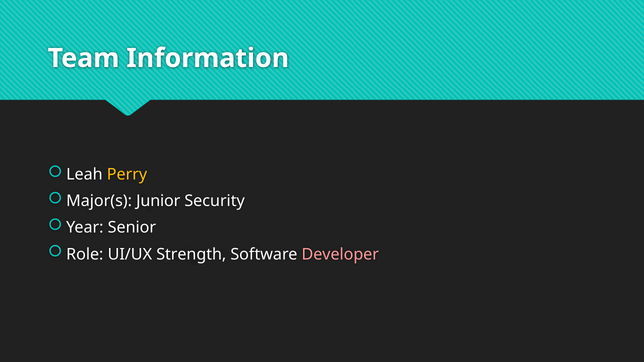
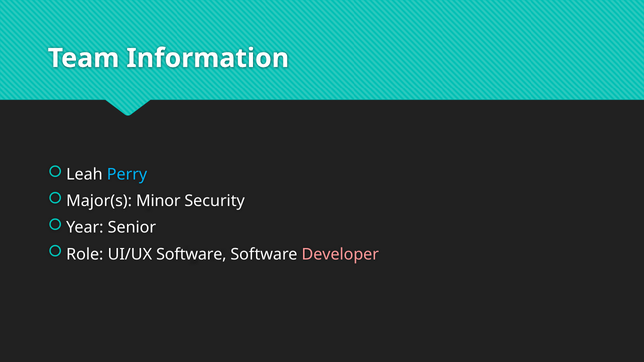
Perry colour: yellow -> light blue
Junior: Junior -> Minor
UI/UX Strength: Strength -> Software
